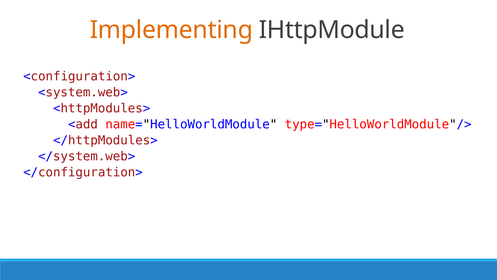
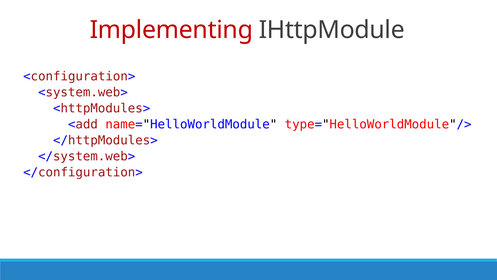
Implementing colour: orange -> red
